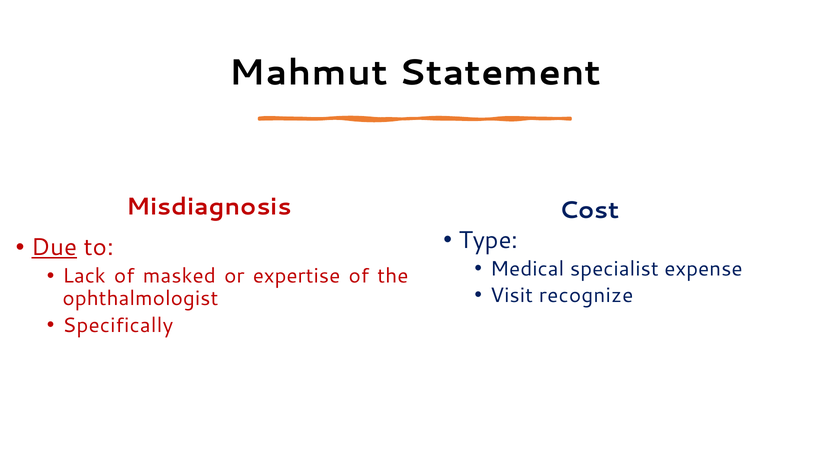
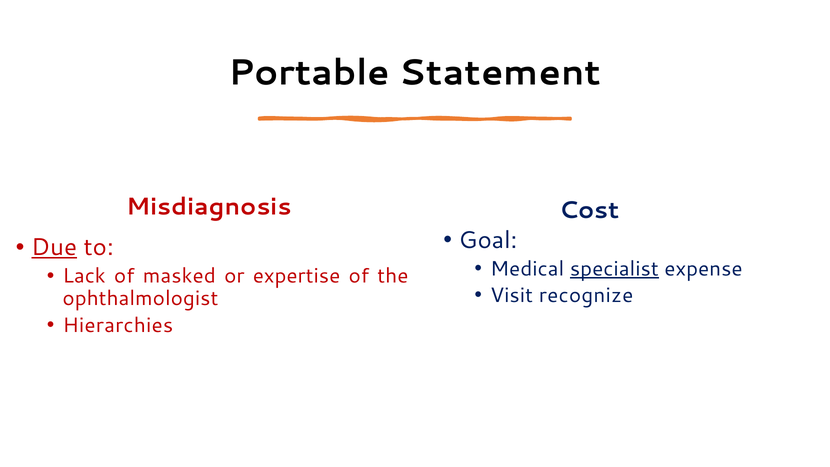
Mahmut: Mahmut -> Portable
Type: Type -> Goal
specialist underline: none -> present
Specifically: Specifically -> Hierarchies
